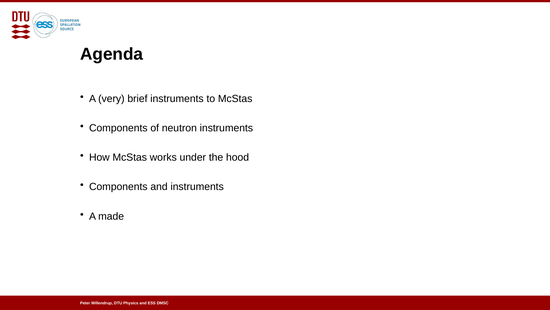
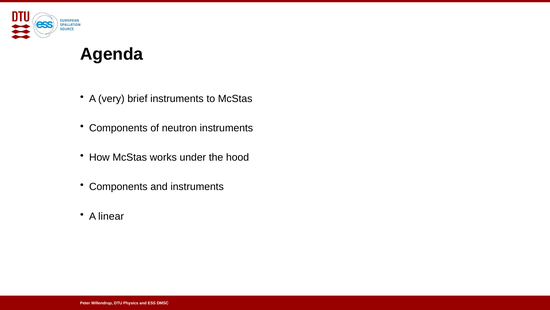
made: made -> linear
